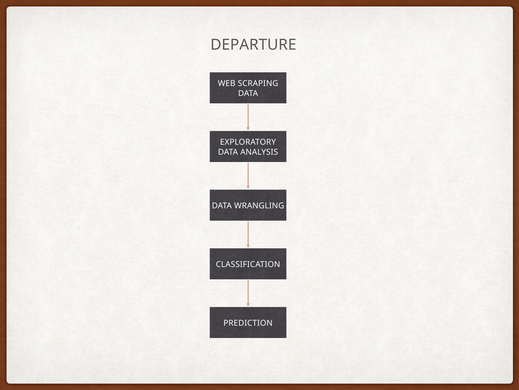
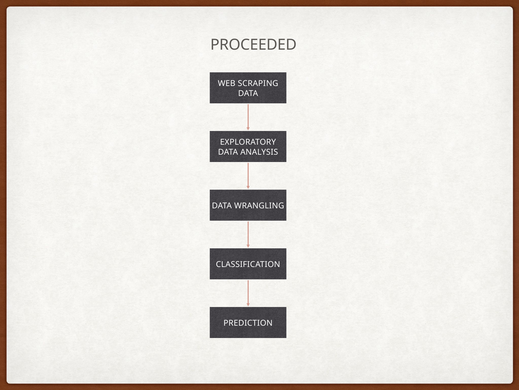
DEPARTURE: DEPARTURE -> PROCEEDED
